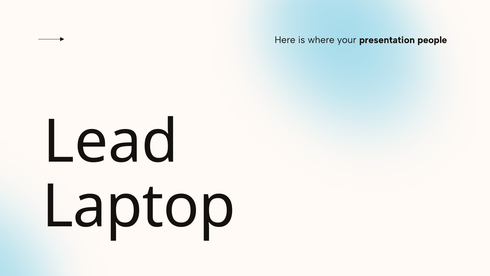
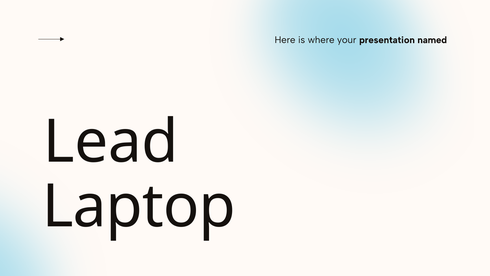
people: people -> named
